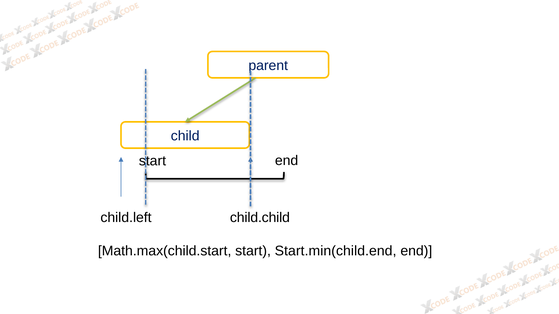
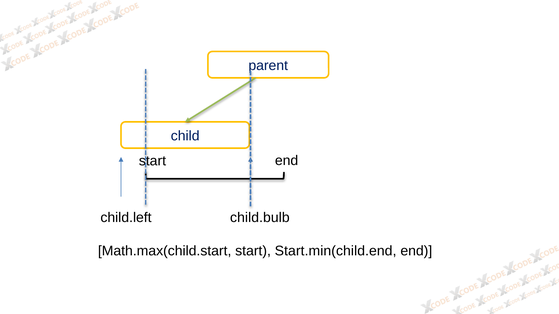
child.child: child.child -> child.bulb
